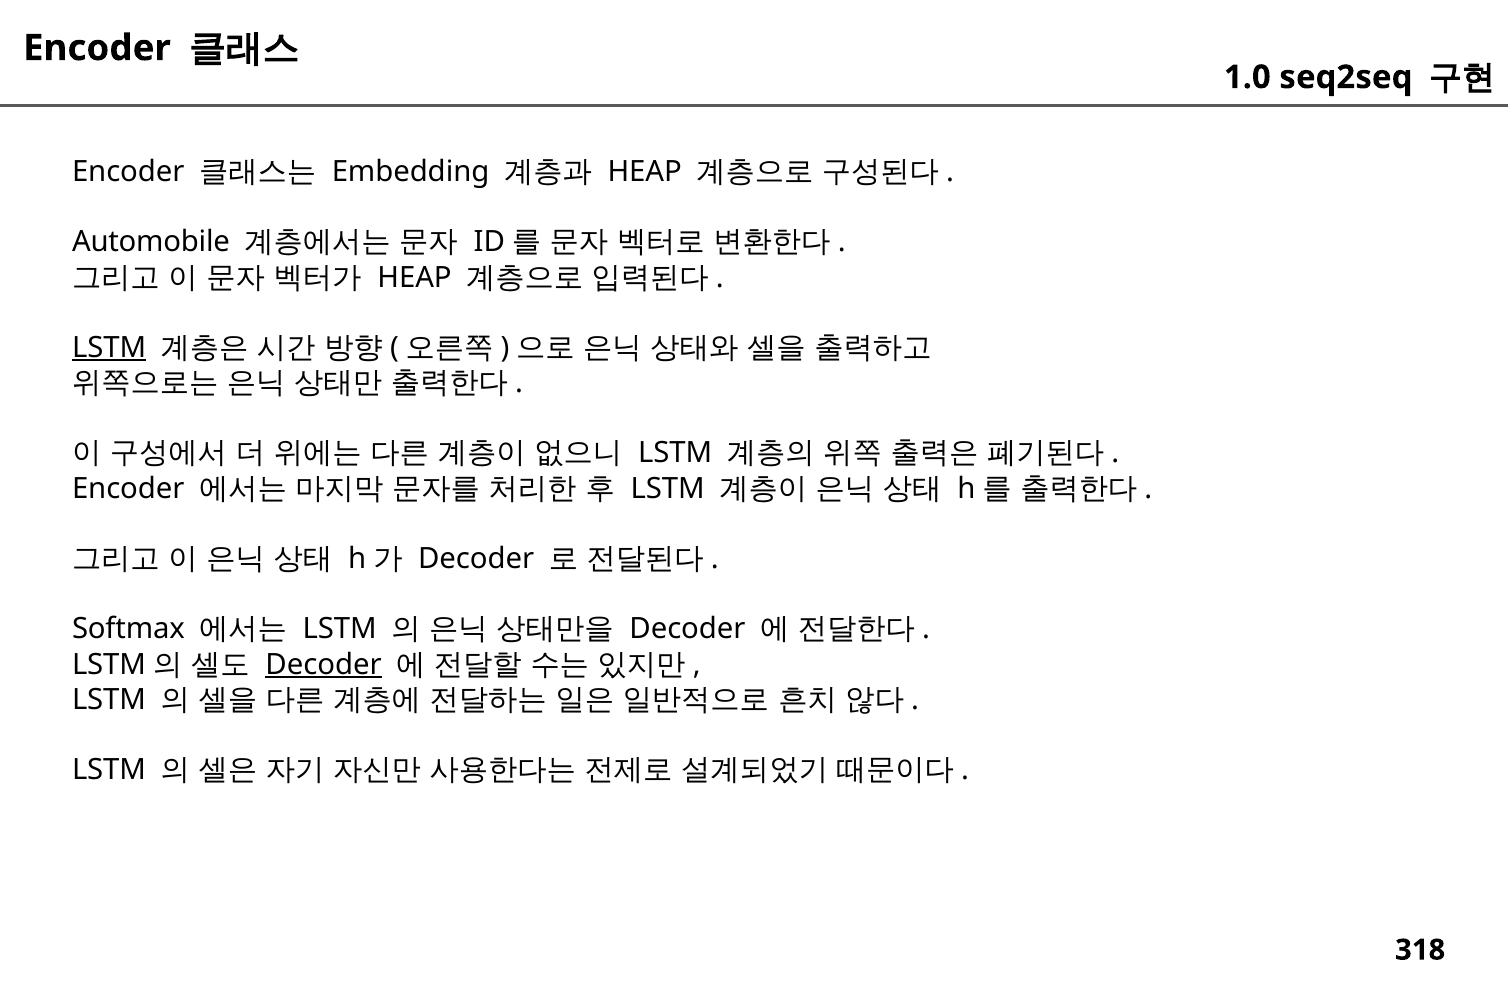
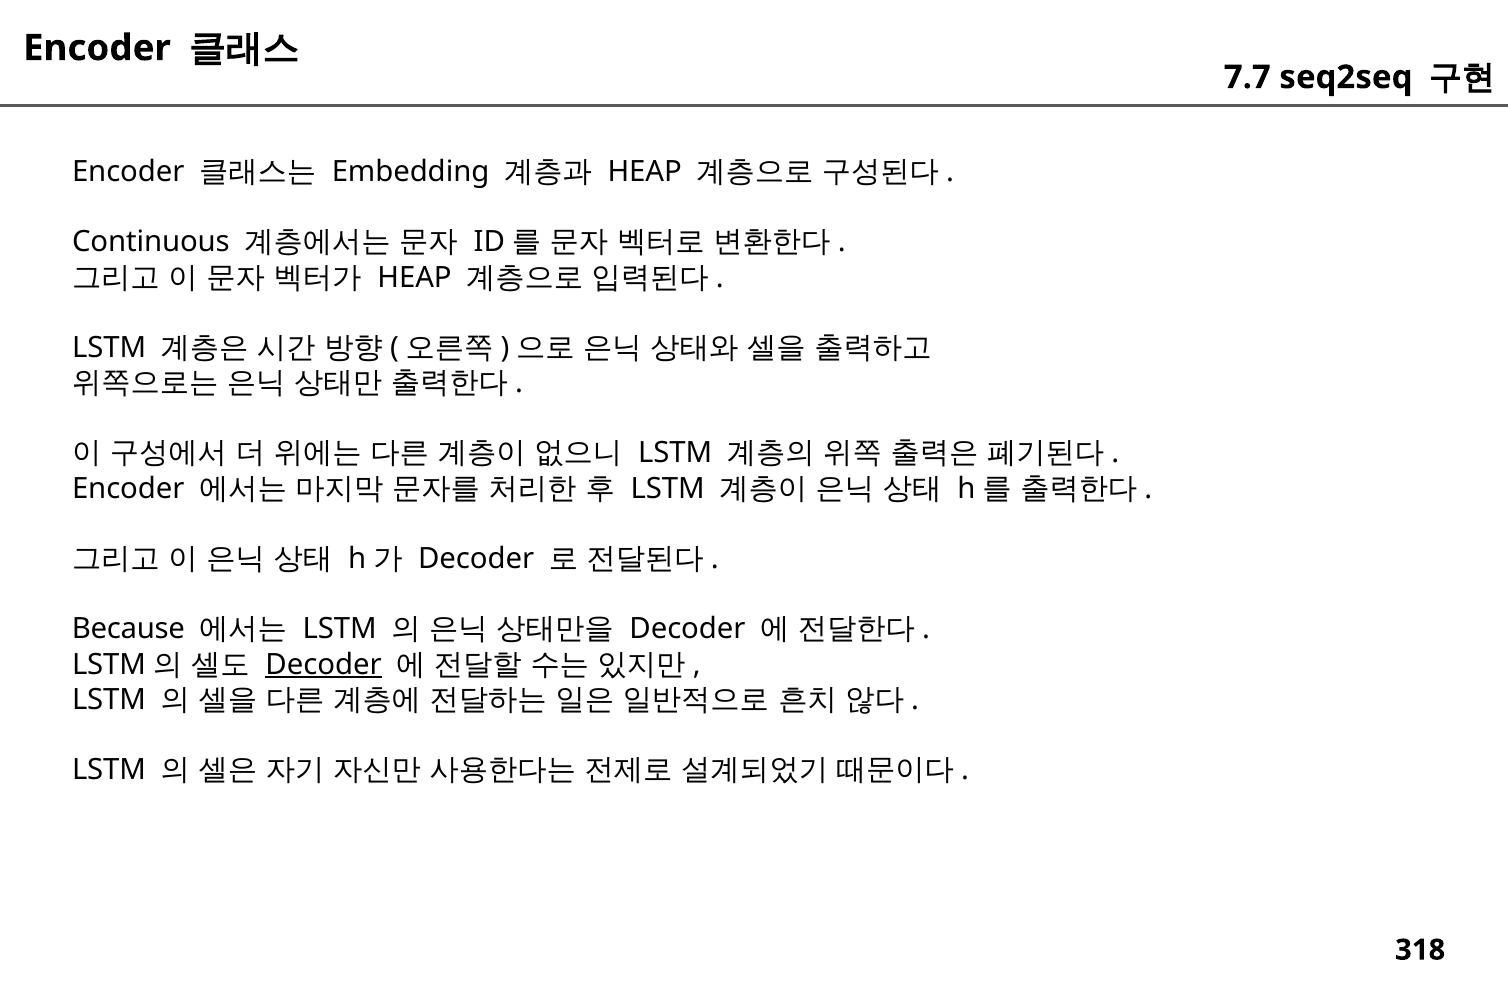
1.0: 1.0 -> 7.7
Automobile: Automobile -> Continuous
LSTM at (109, 348) underline: present -> none
Softmax: Softmax -> Because
